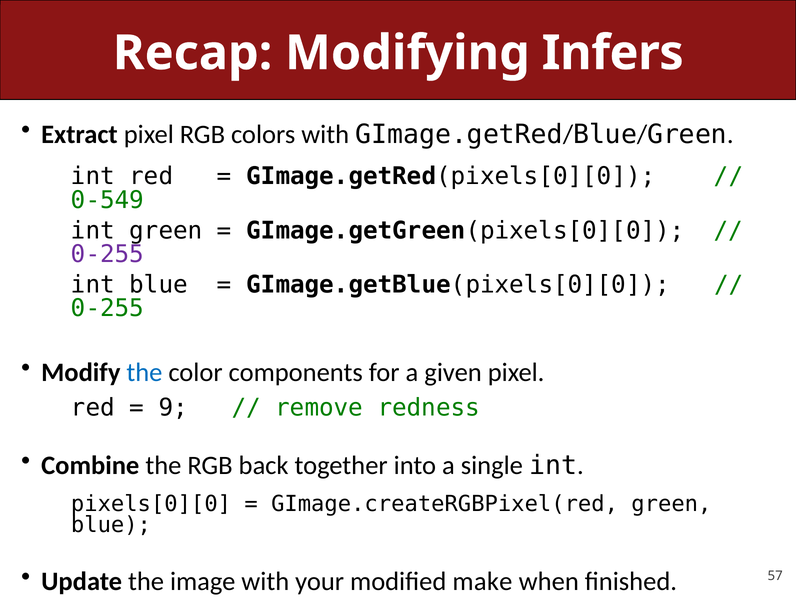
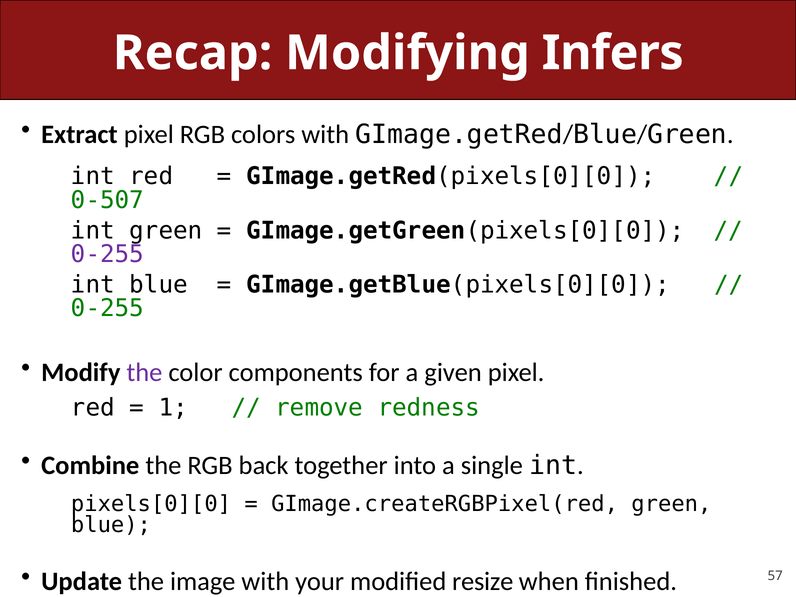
0-549: 0-549 -> 0-507
the at (144, 372) colour: blue -> purple
9: 9 -> 1
make: make -> resize
